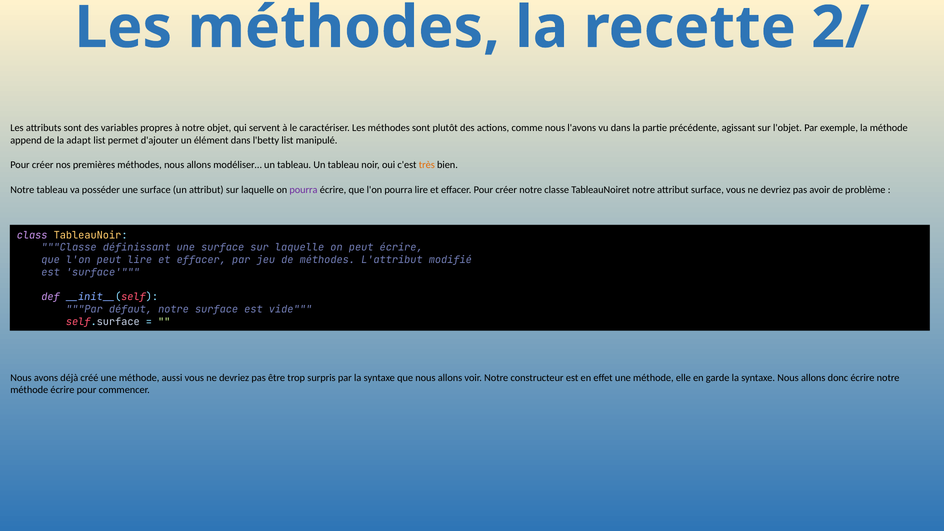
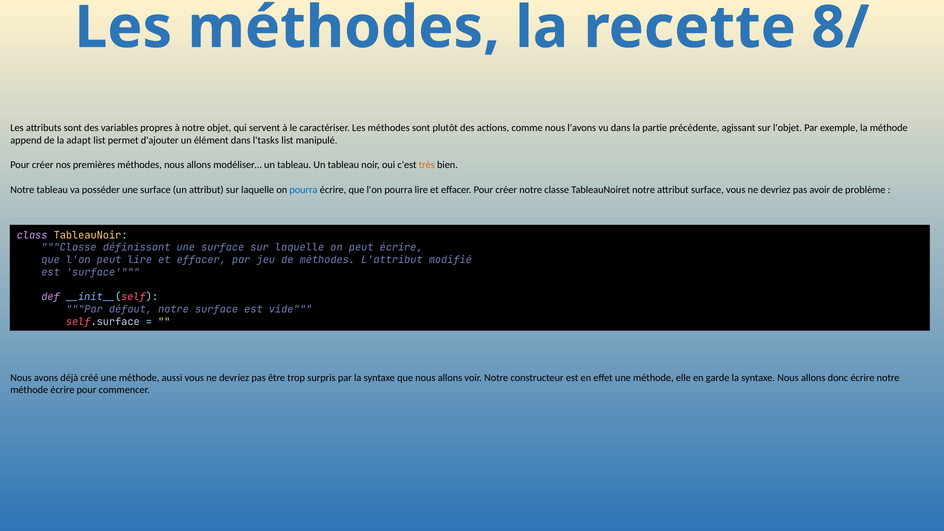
2/: 2/ -> 8/
l'betty: l'betty -> l'tasks
pourra at (304, 190) colour: purple -> blue
